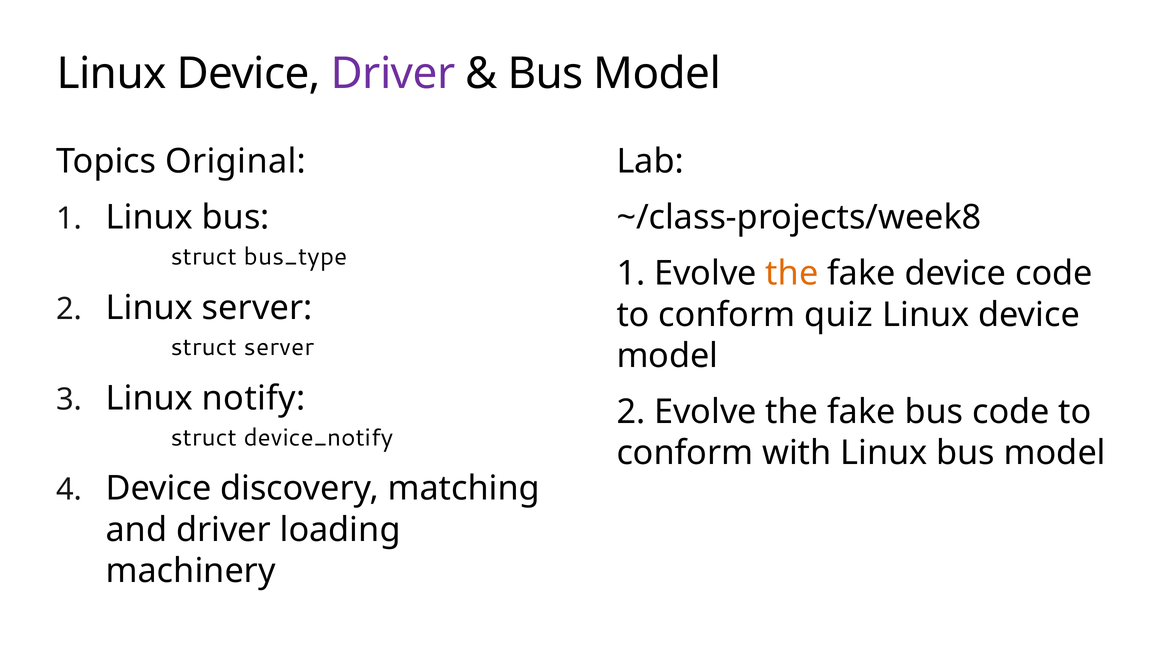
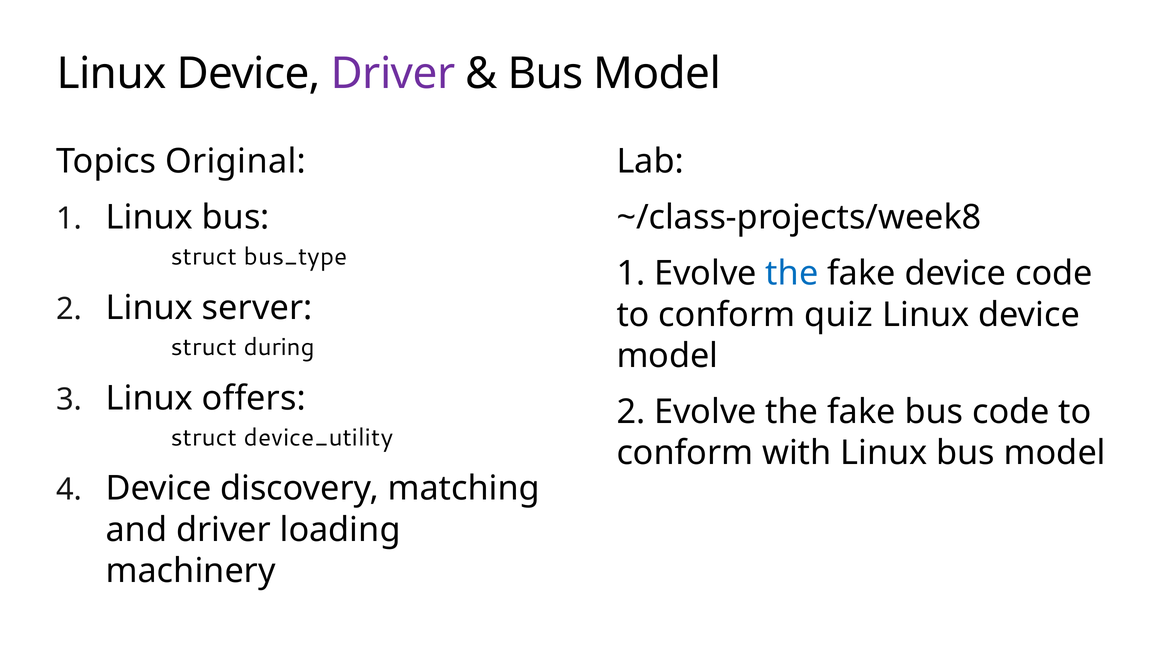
the at (792, 274) colour: orange -> blue
struct server: server -> during
notify: notify -> offers
device_notify: device_notify -> device_utility
